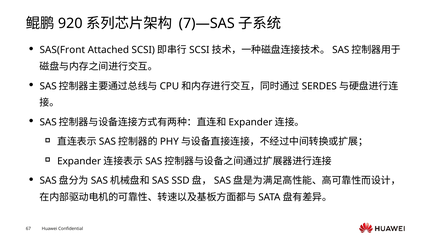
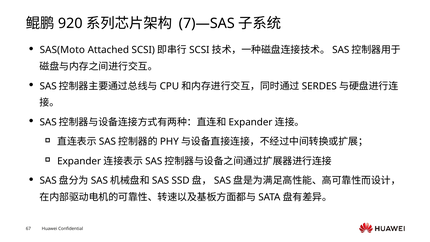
SAS(Front: SAS(Front -> SAS(Moto
